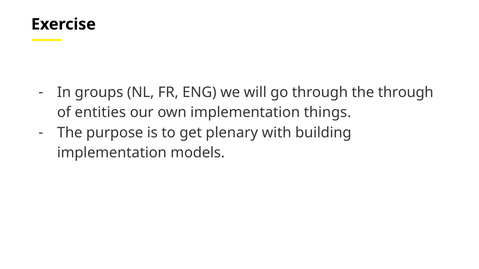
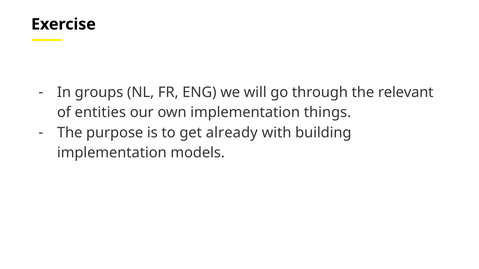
the through: through -> relevant
plenary: plenary -> already
